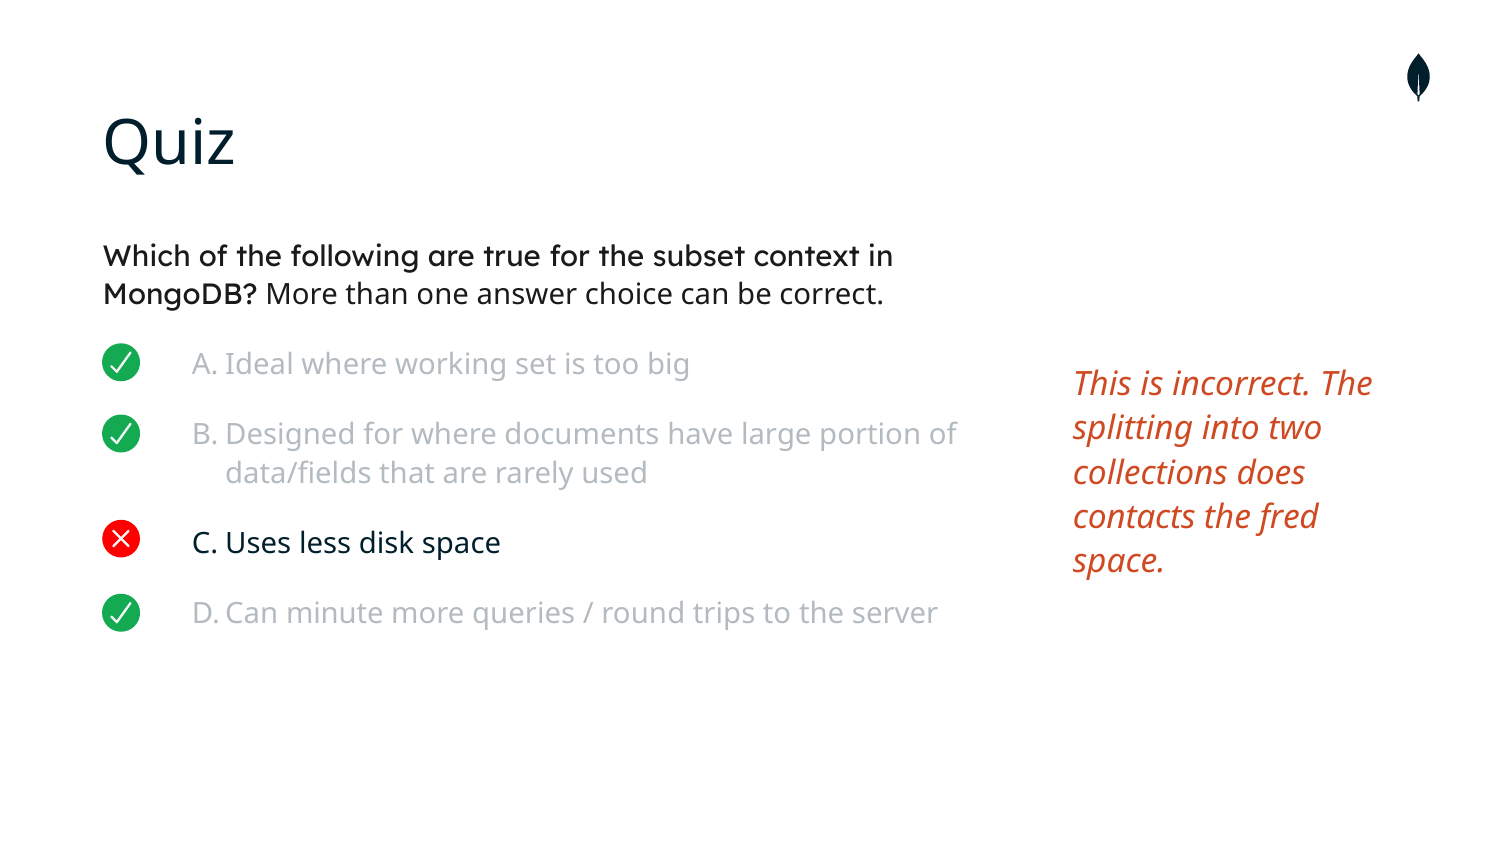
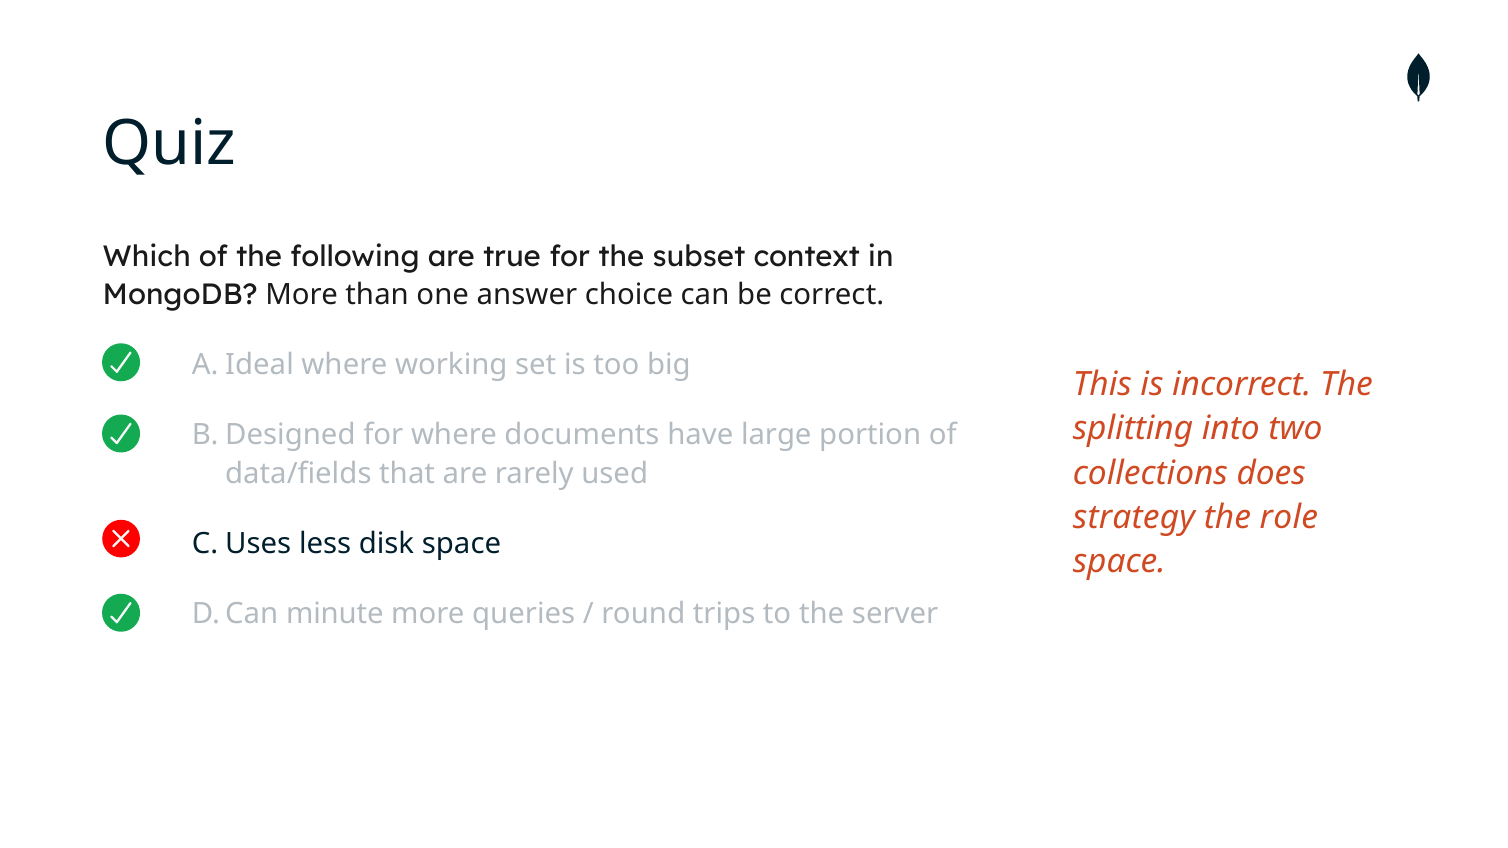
contacts: contacts -> strategy
fred: fred -> role
